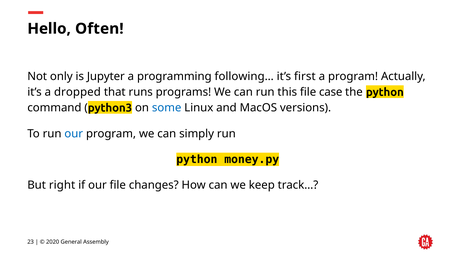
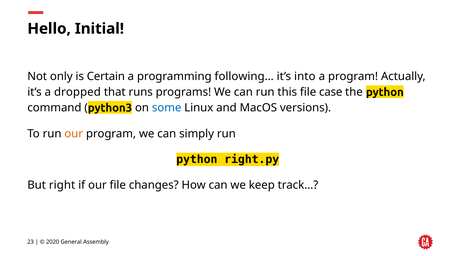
Often: Often -> Initial
Jupyter: Jupyter -> Certain
first: first -> into
our at (74, 134) colour: blue -> orange
money.py: money.py -> right.py
